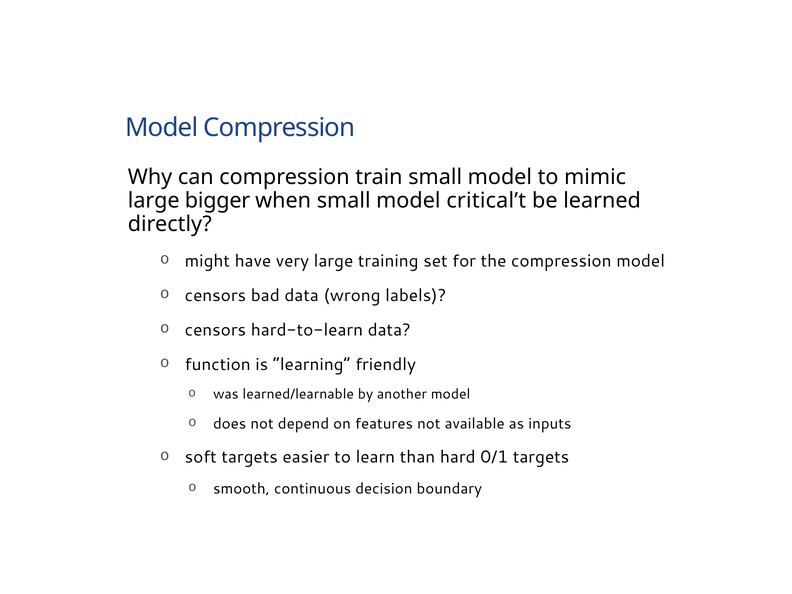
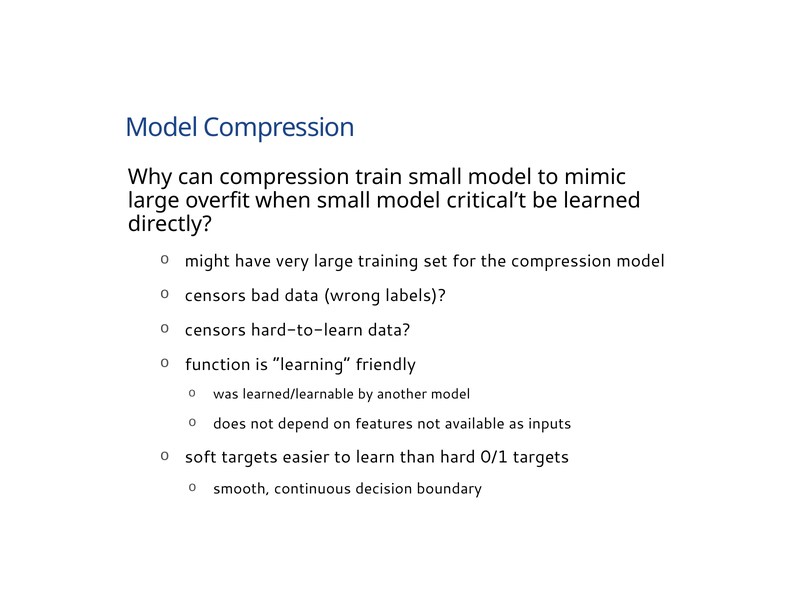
bigger: bigger -> overfit
